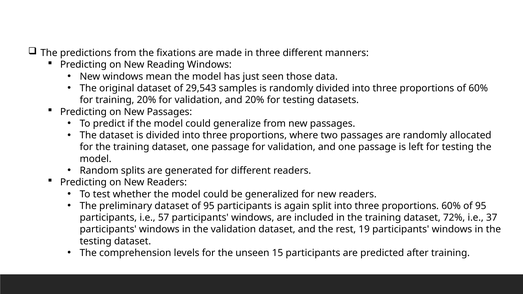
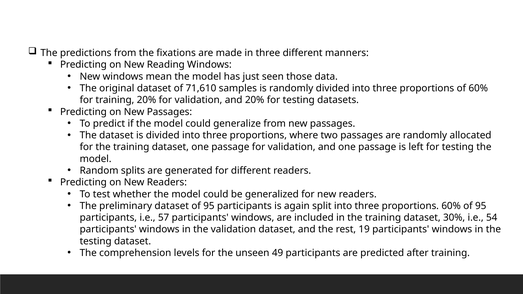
29,543: 29,543 -> 71,610
72%: 72% -> 30%
37: 37 -> 54
15: 15 -> 49
